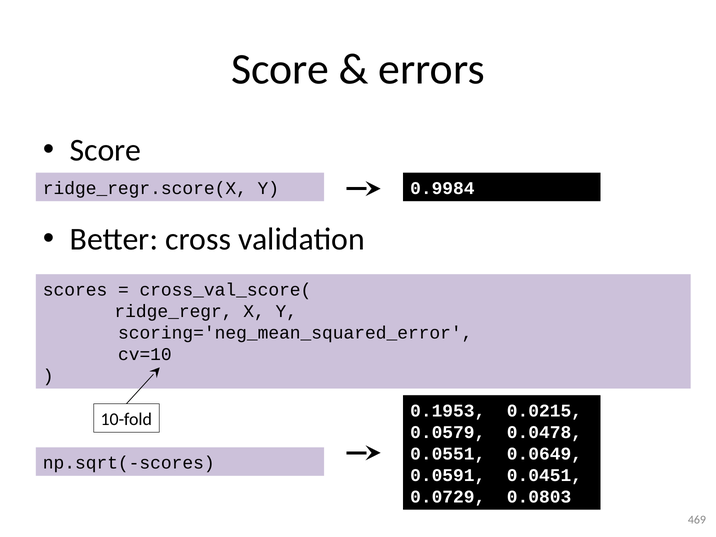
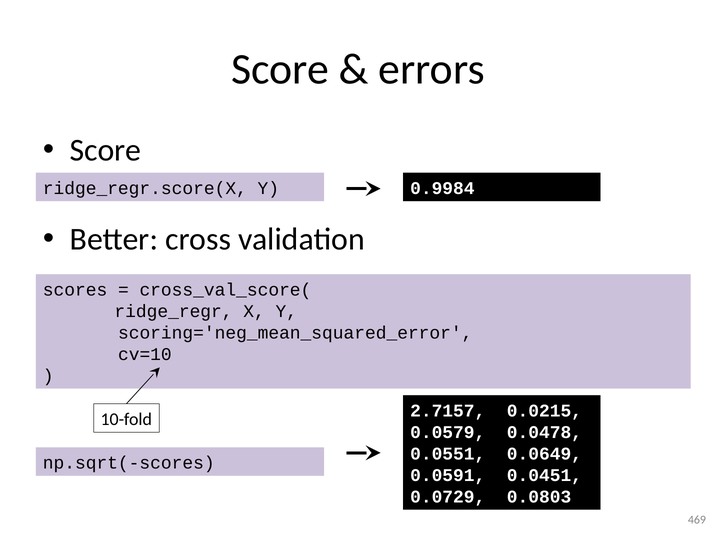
0.1953: 0.1953 -> 2.7157
